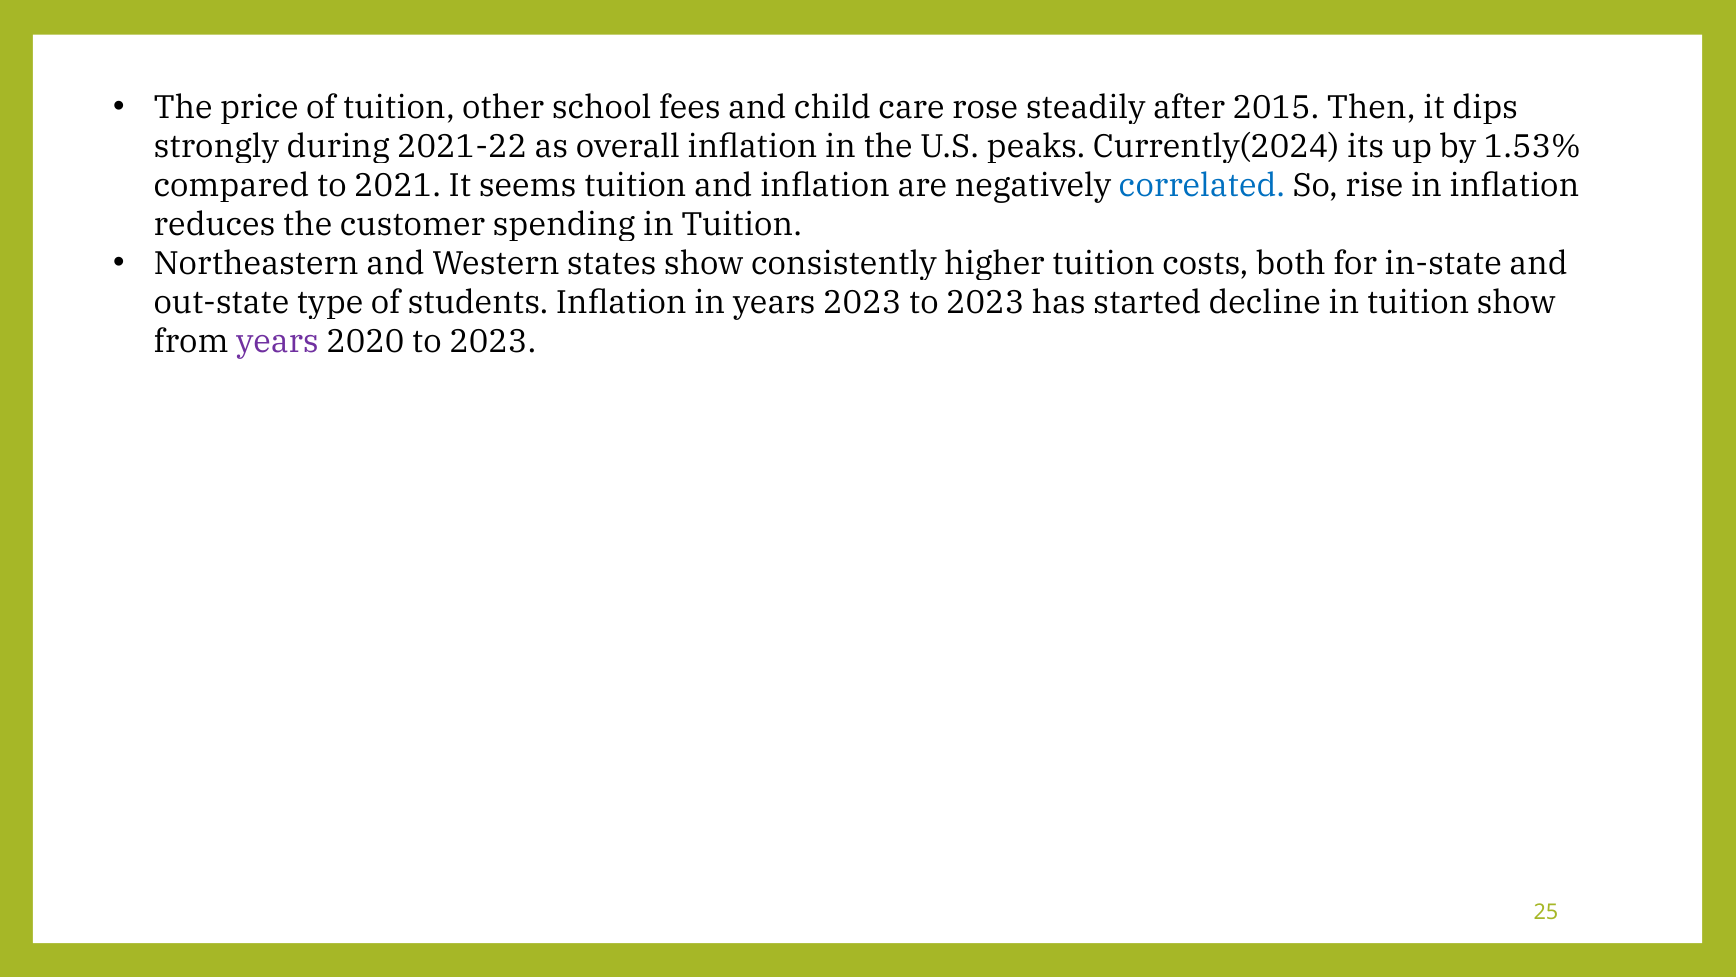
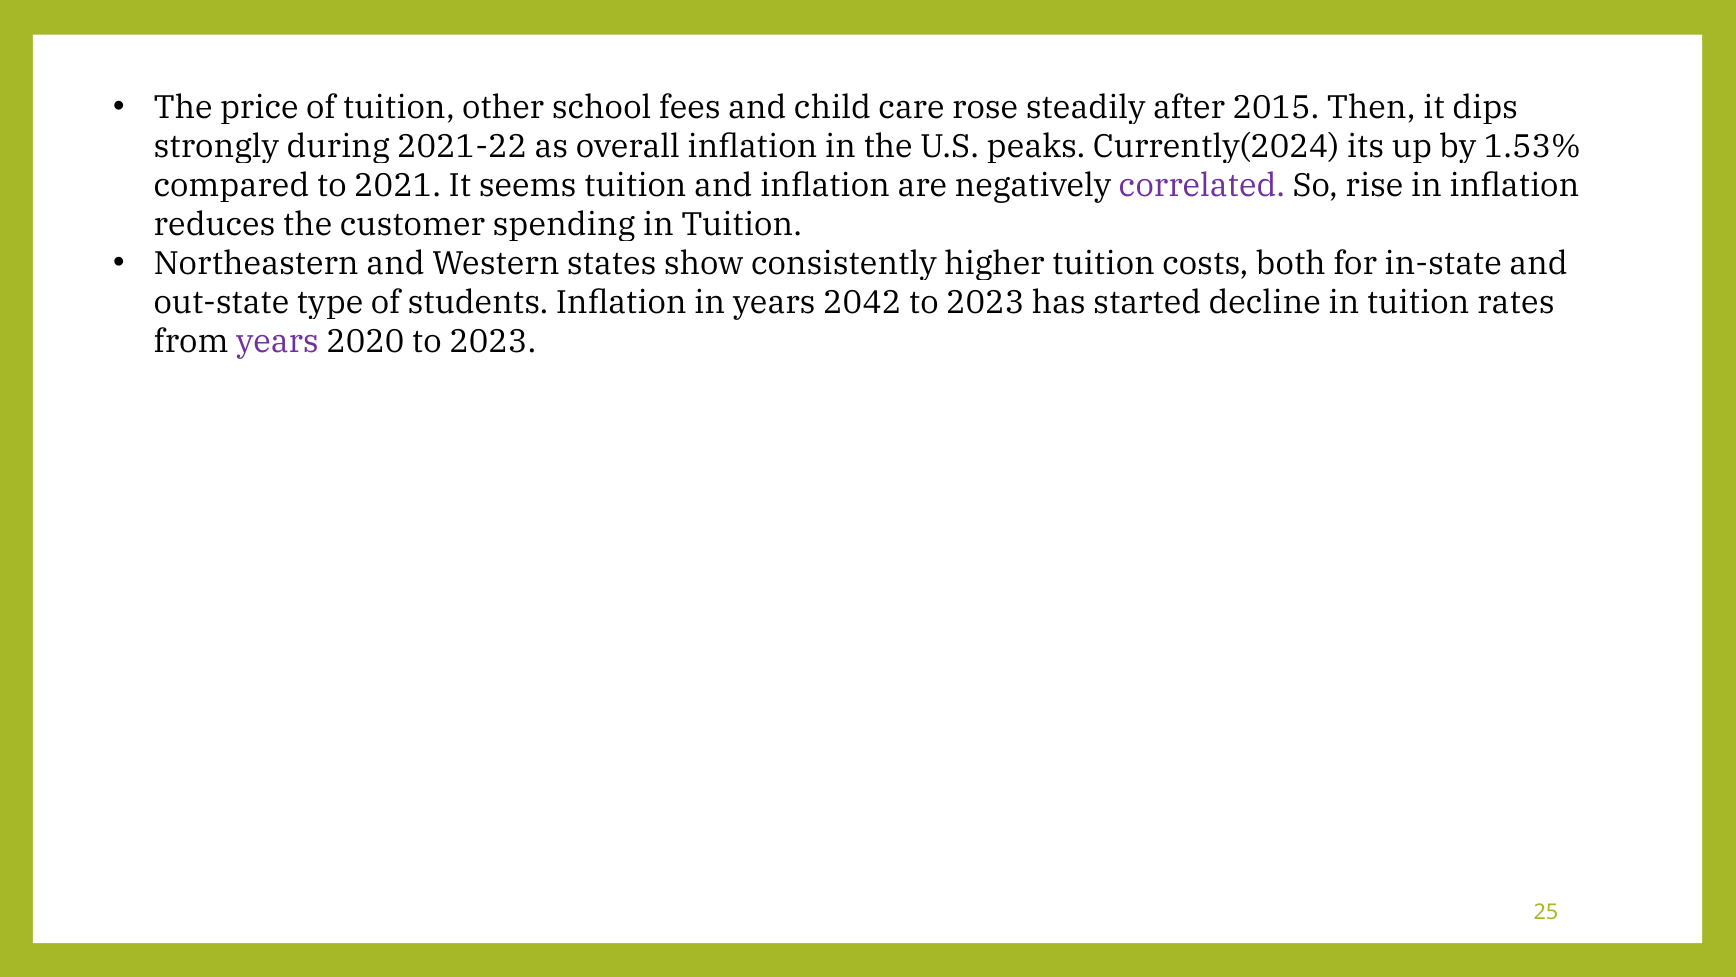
correlated colour: blue -> purple
years 2023: 2023 -> 2042
tuition show: show -> rates
